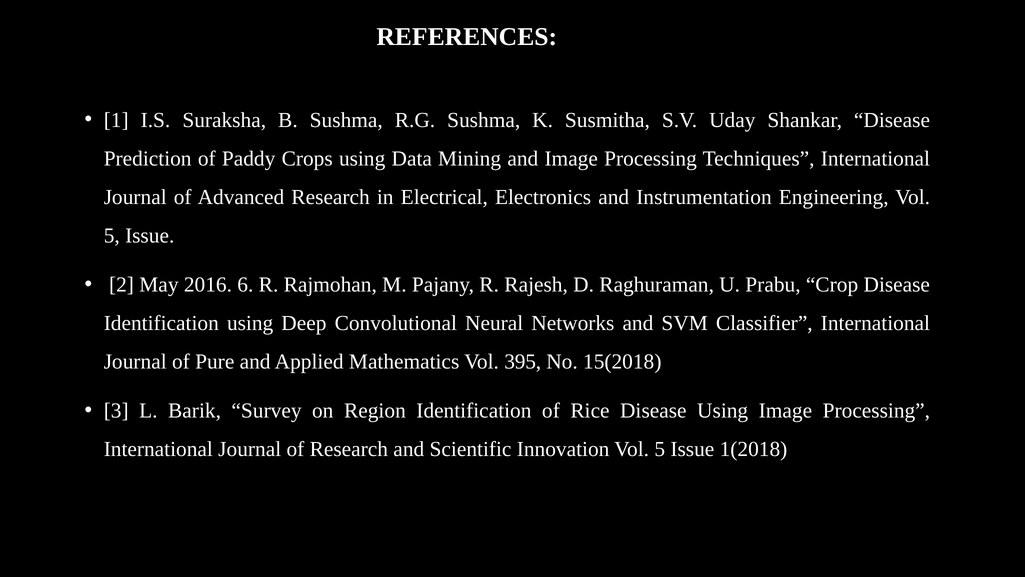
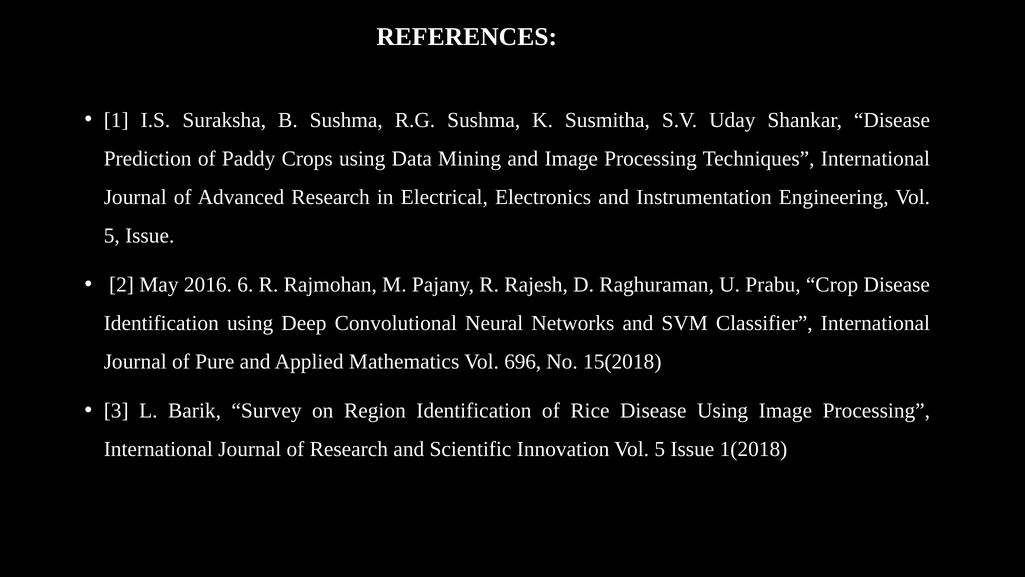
395: 395 -> 696
